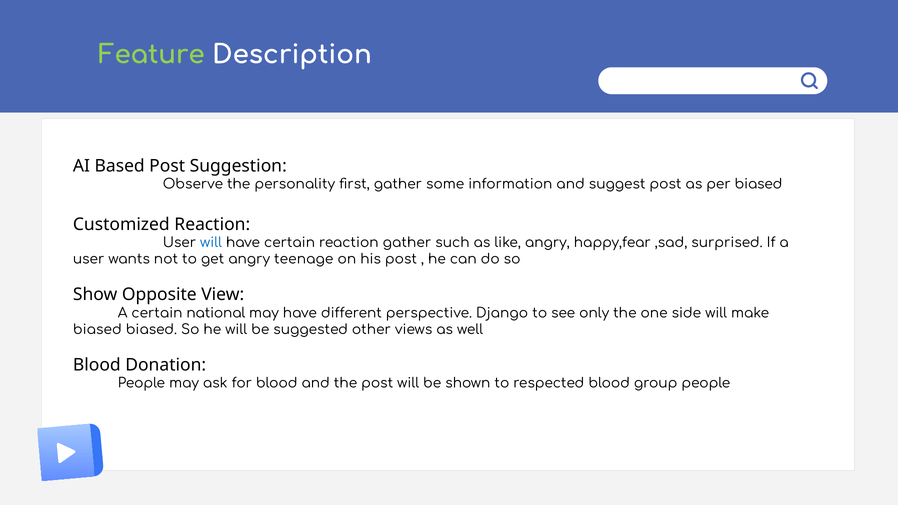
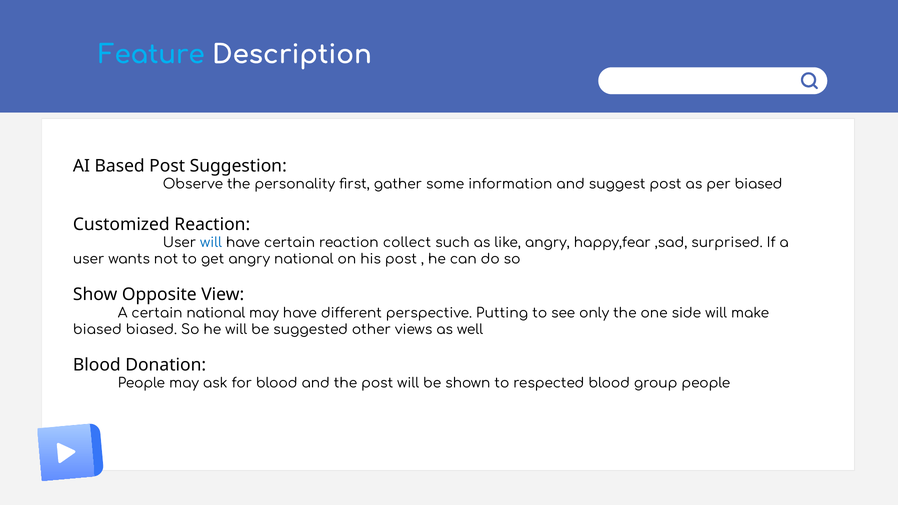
Feature colour: light green -> light blue
reaction gather: gather -> collect
angry teenage: teenage -> national
Django: Django -> Putting
